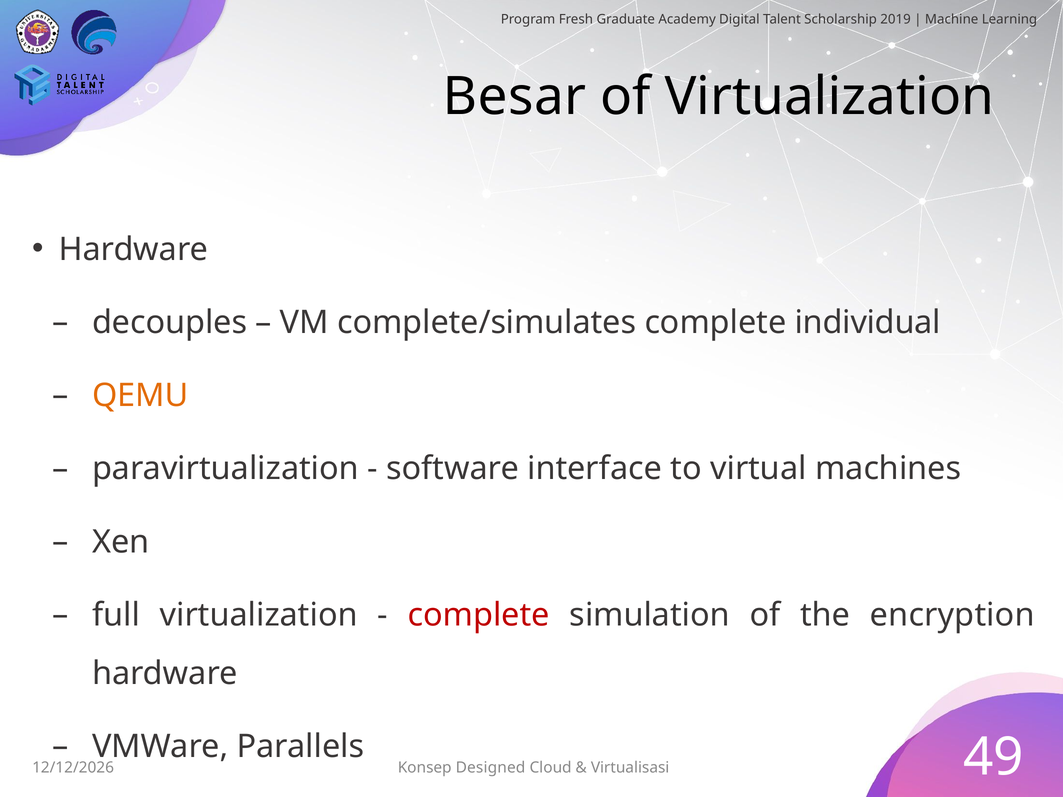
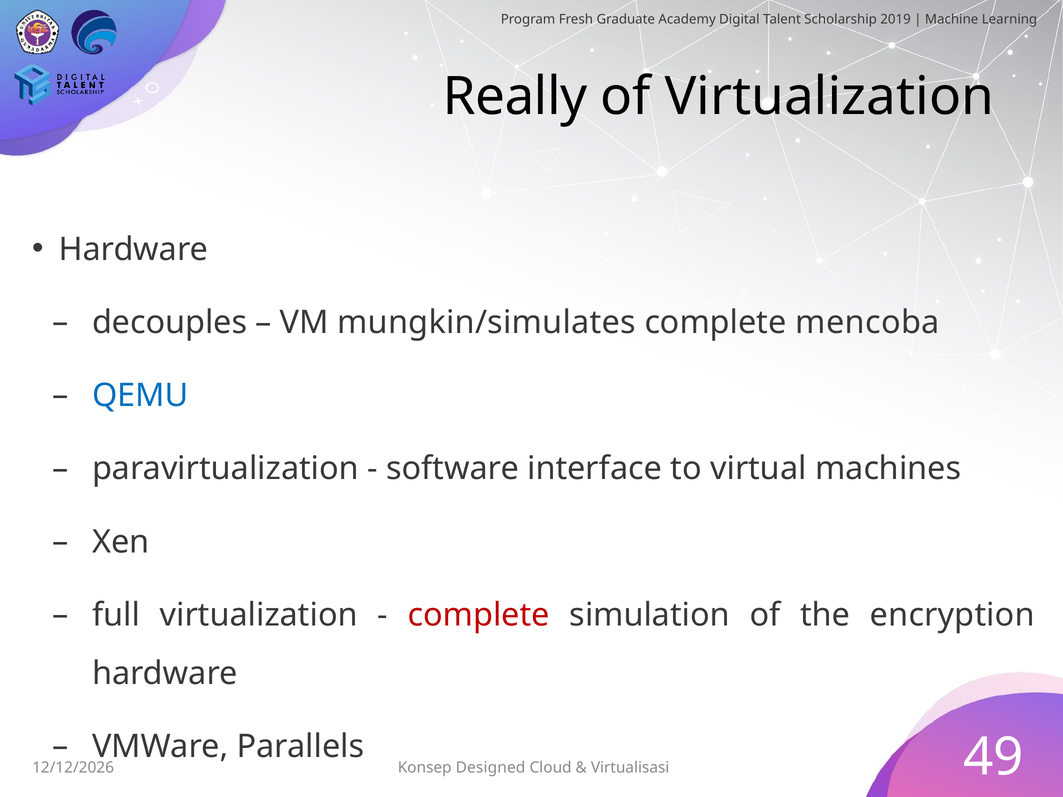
Besar: Besar -> Really
complete/simulates: complete/simulates -> mungkin/simulates
individual: individual -> mencoba
QEMU colour: orange -> blue
